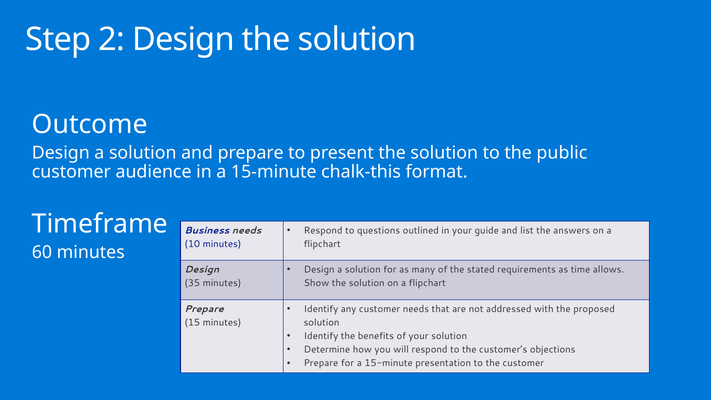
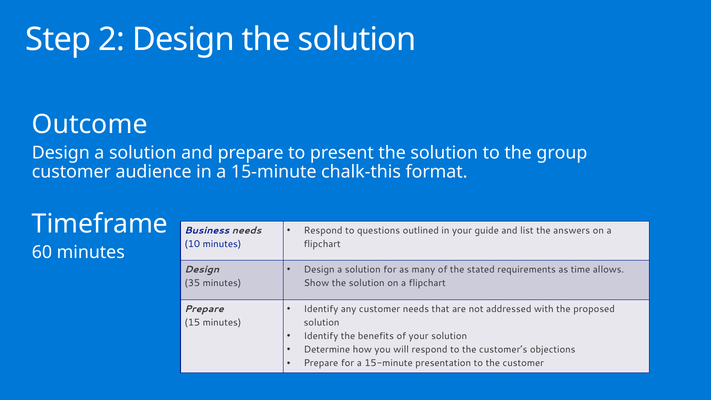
public: public -> group
